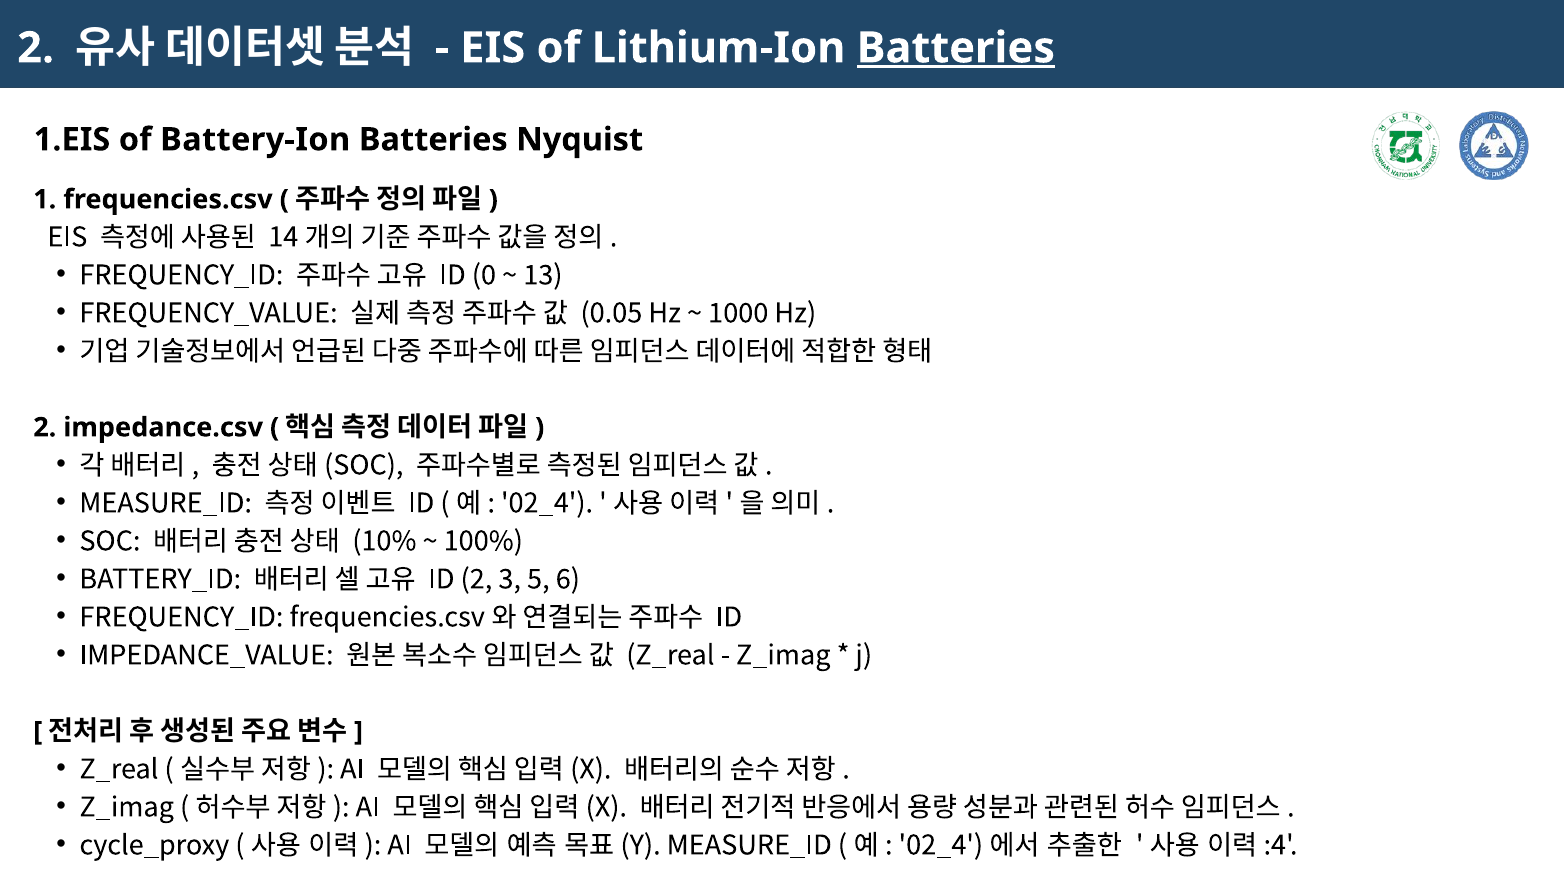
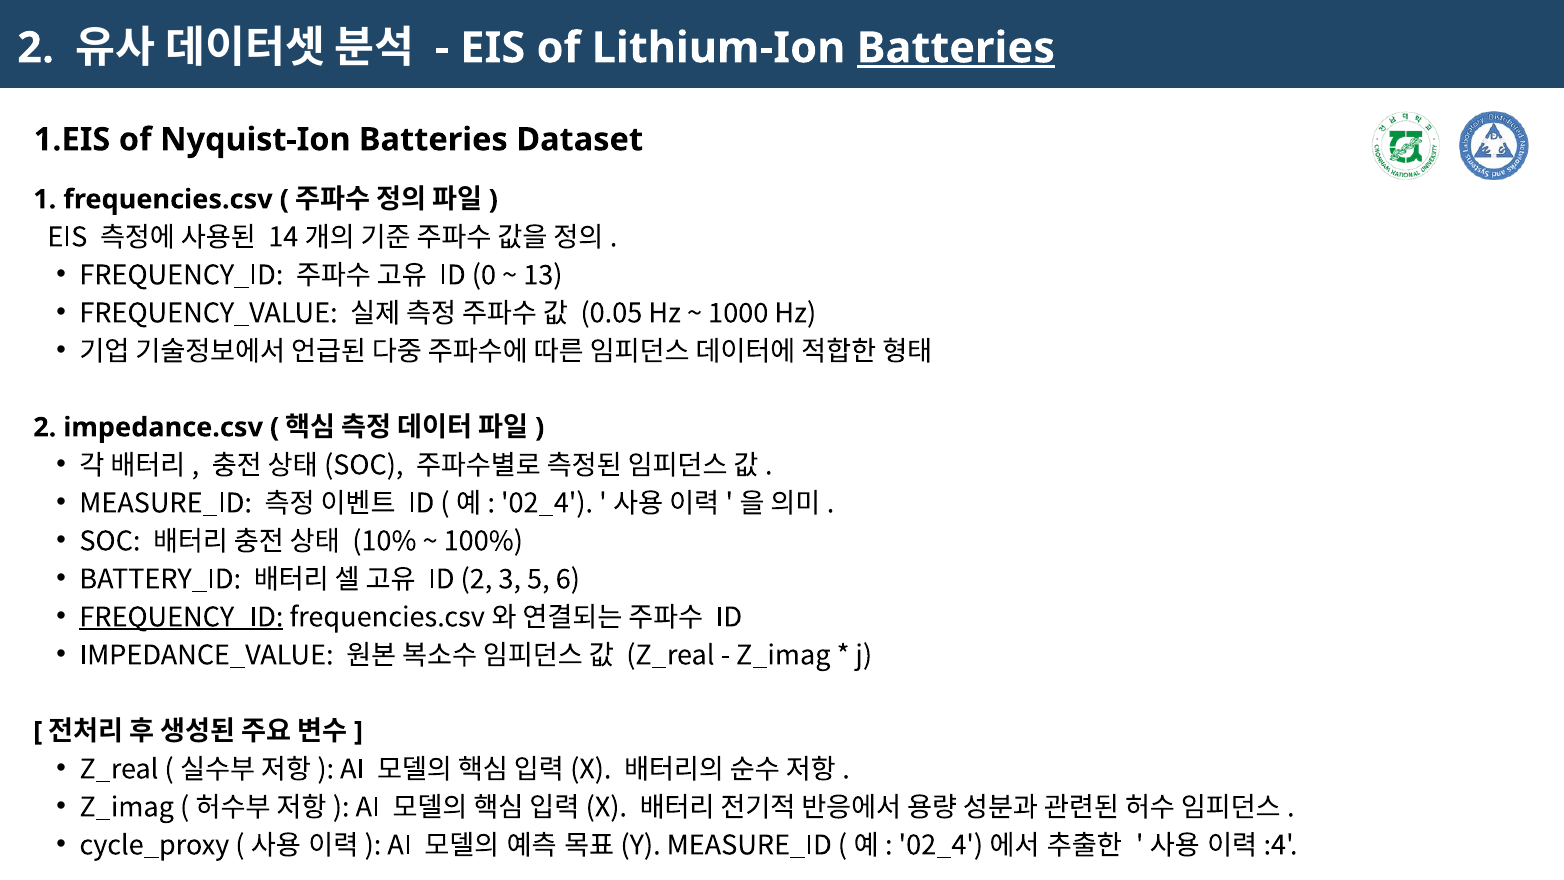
Battery-Ion: Battery-Ion -> Nyquist-Ion
Nyquist: Nyquist -> Dataset
FREQUENCY_ID at (181, 617) underline: none -> present
